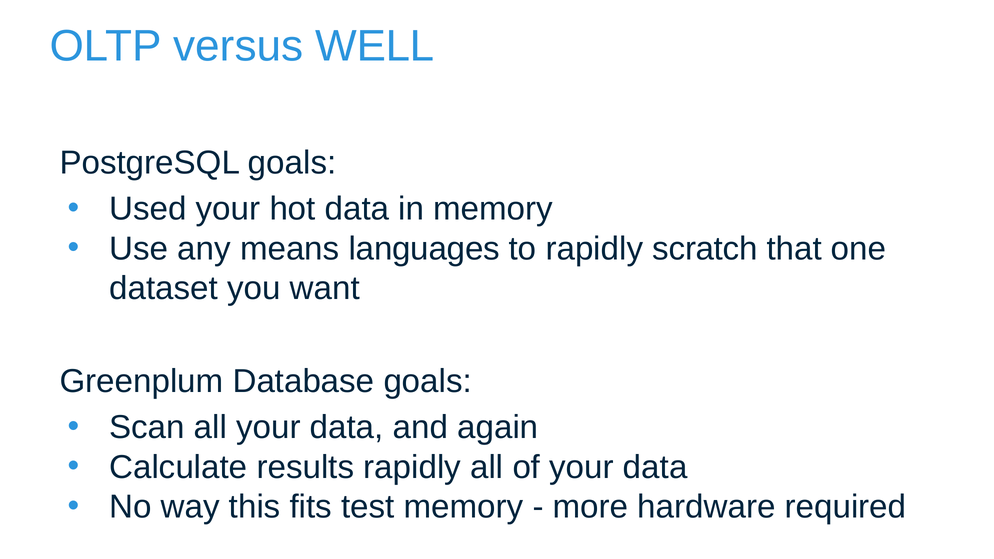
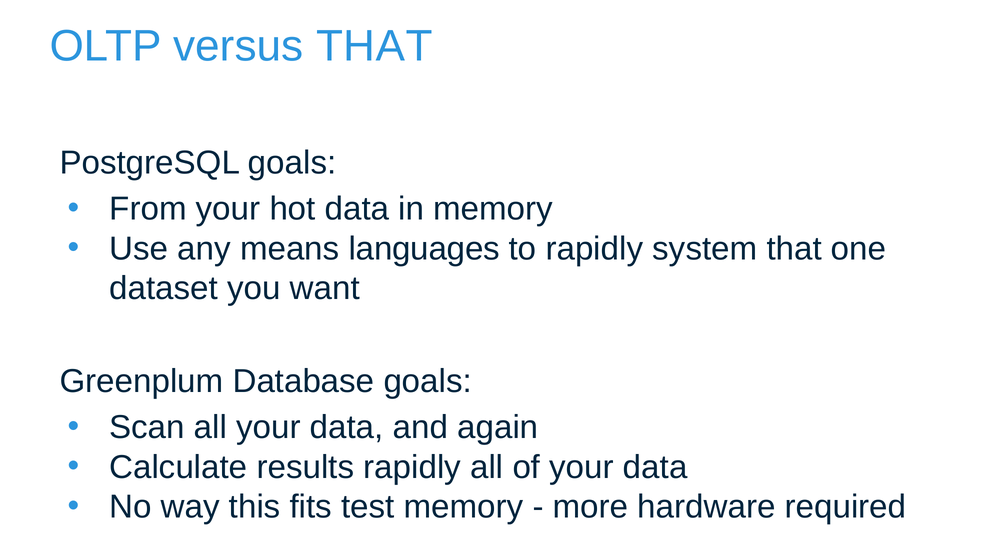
versus WELL: WELL -> THAT
Used: Used -> From
scratch: scratch -> system
